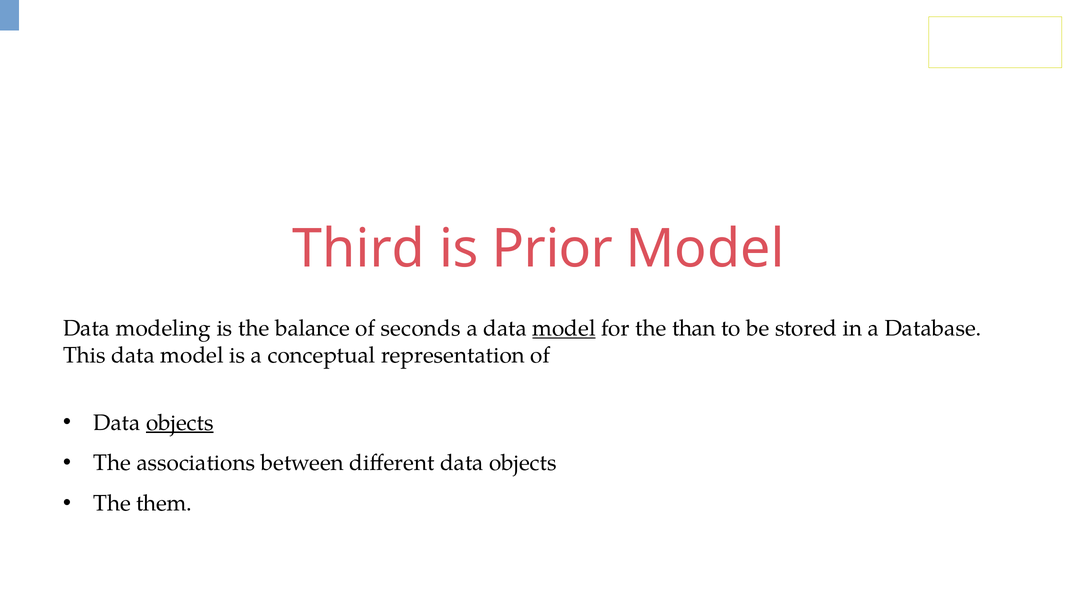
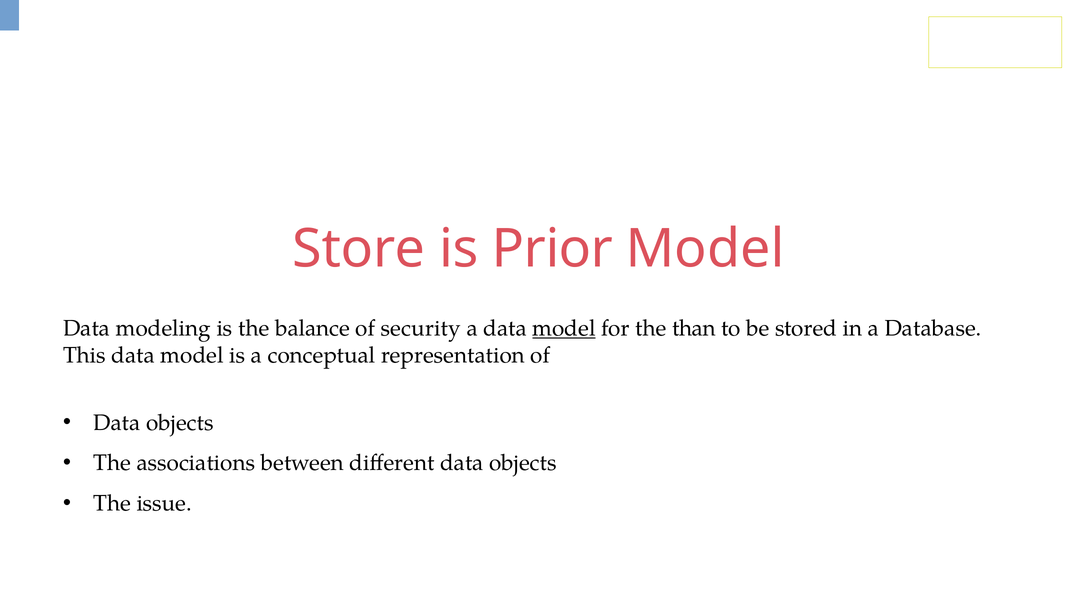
Third: Third -> Store
seconds: seconds -> security
objects at (180, 422) underline: present -> none
them: them -> issue
